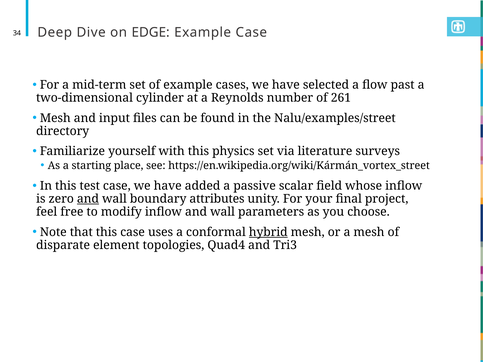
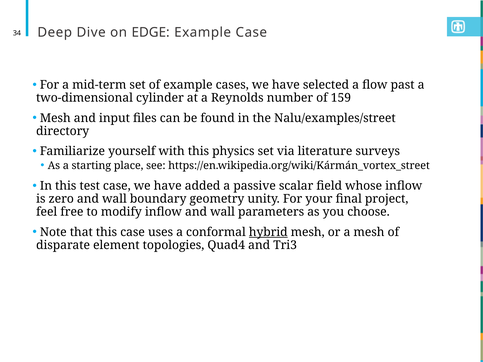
261: 261 -> 159
and at (88, 199) underline: present -> none
attributes: attributes -> geometry
